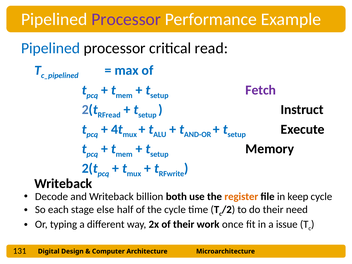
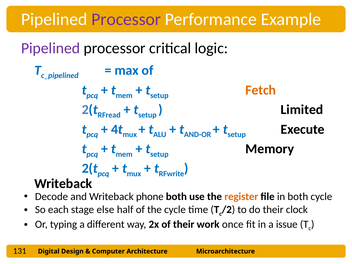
Pipelined at (51, 48) colour: blue -> purple
read: read -> logic
Fetch colour: purple -> orange
Instruct: Instruct -> Limited
billion: billion -> phone
in keep: keep -> both
need: need -> clock
